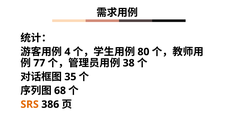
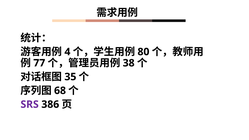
SRS colour: orange -> purple
